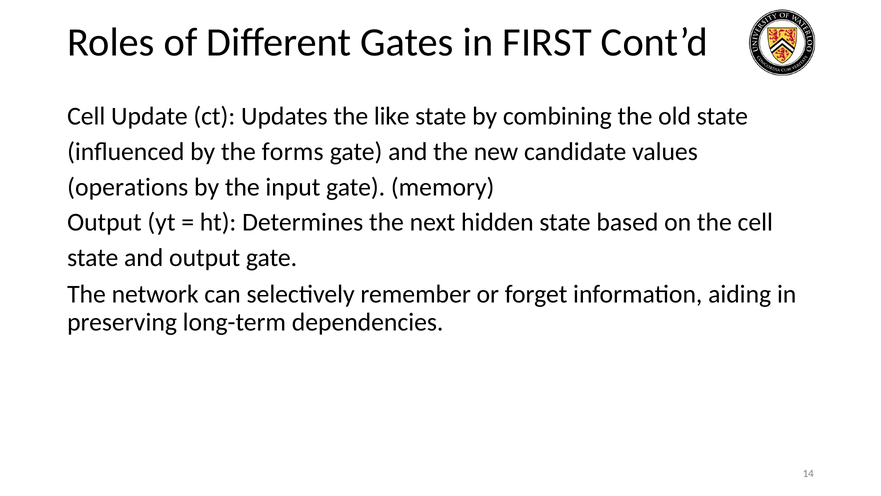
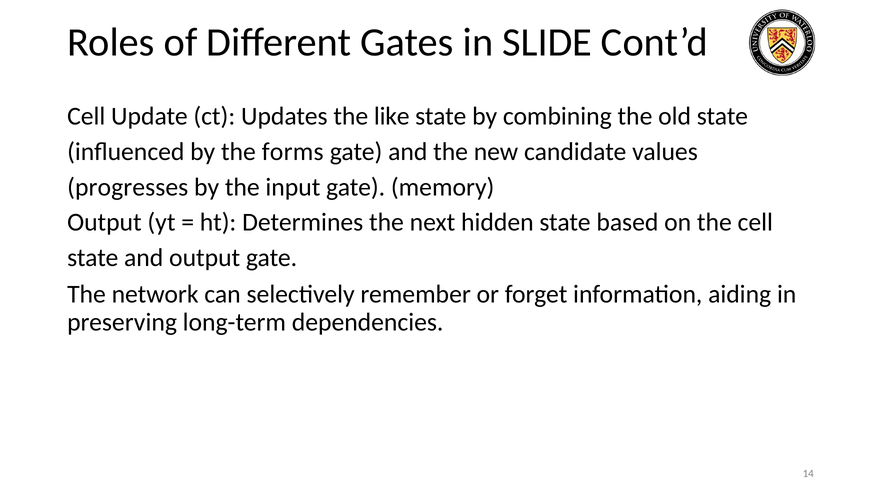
FIRST: FIRST -> SLIDE
operations: operations -> progresses
